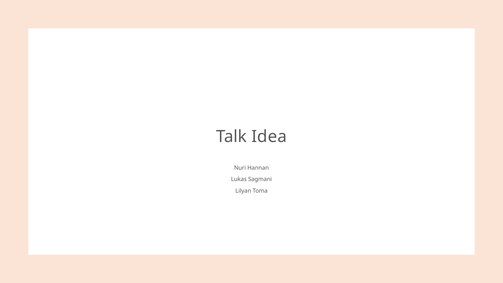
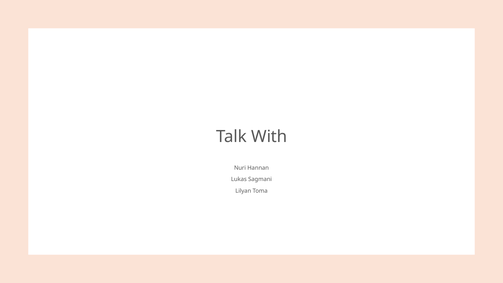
Idea: Idea -> With
